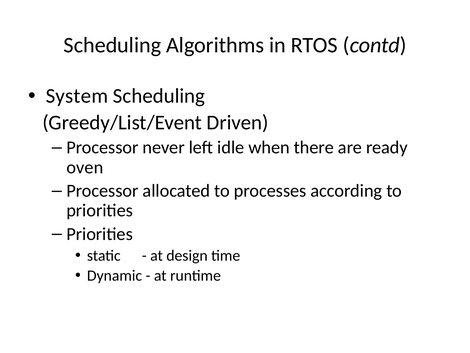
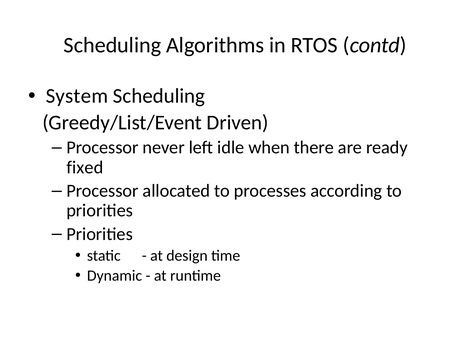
oven: oven -> fixed
